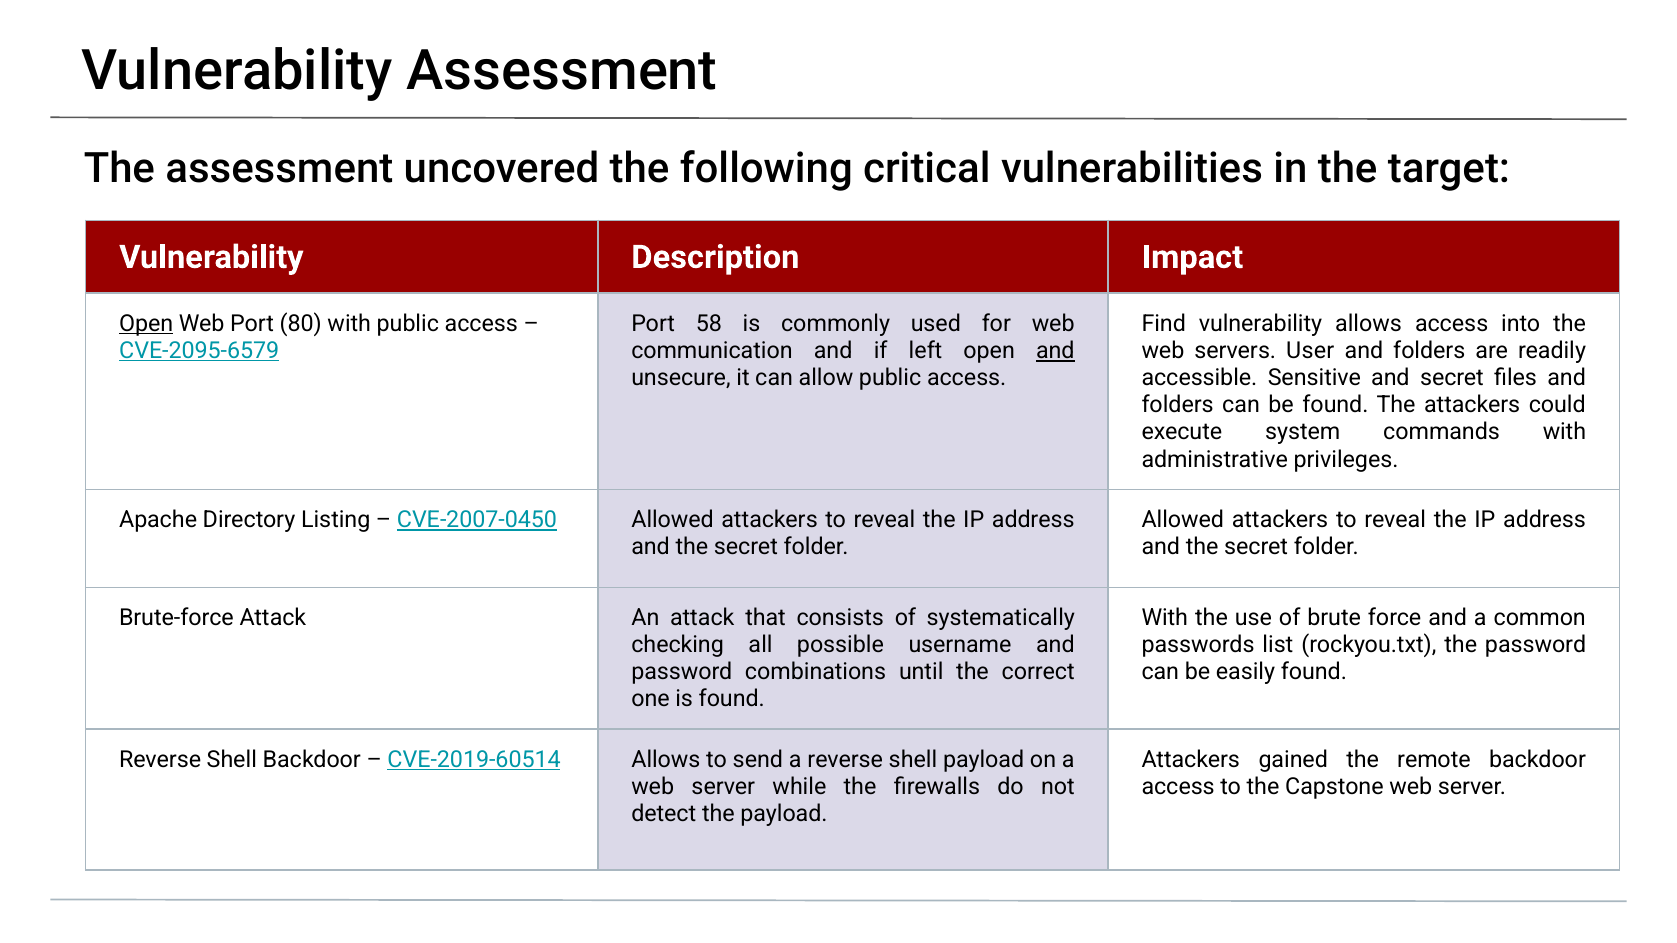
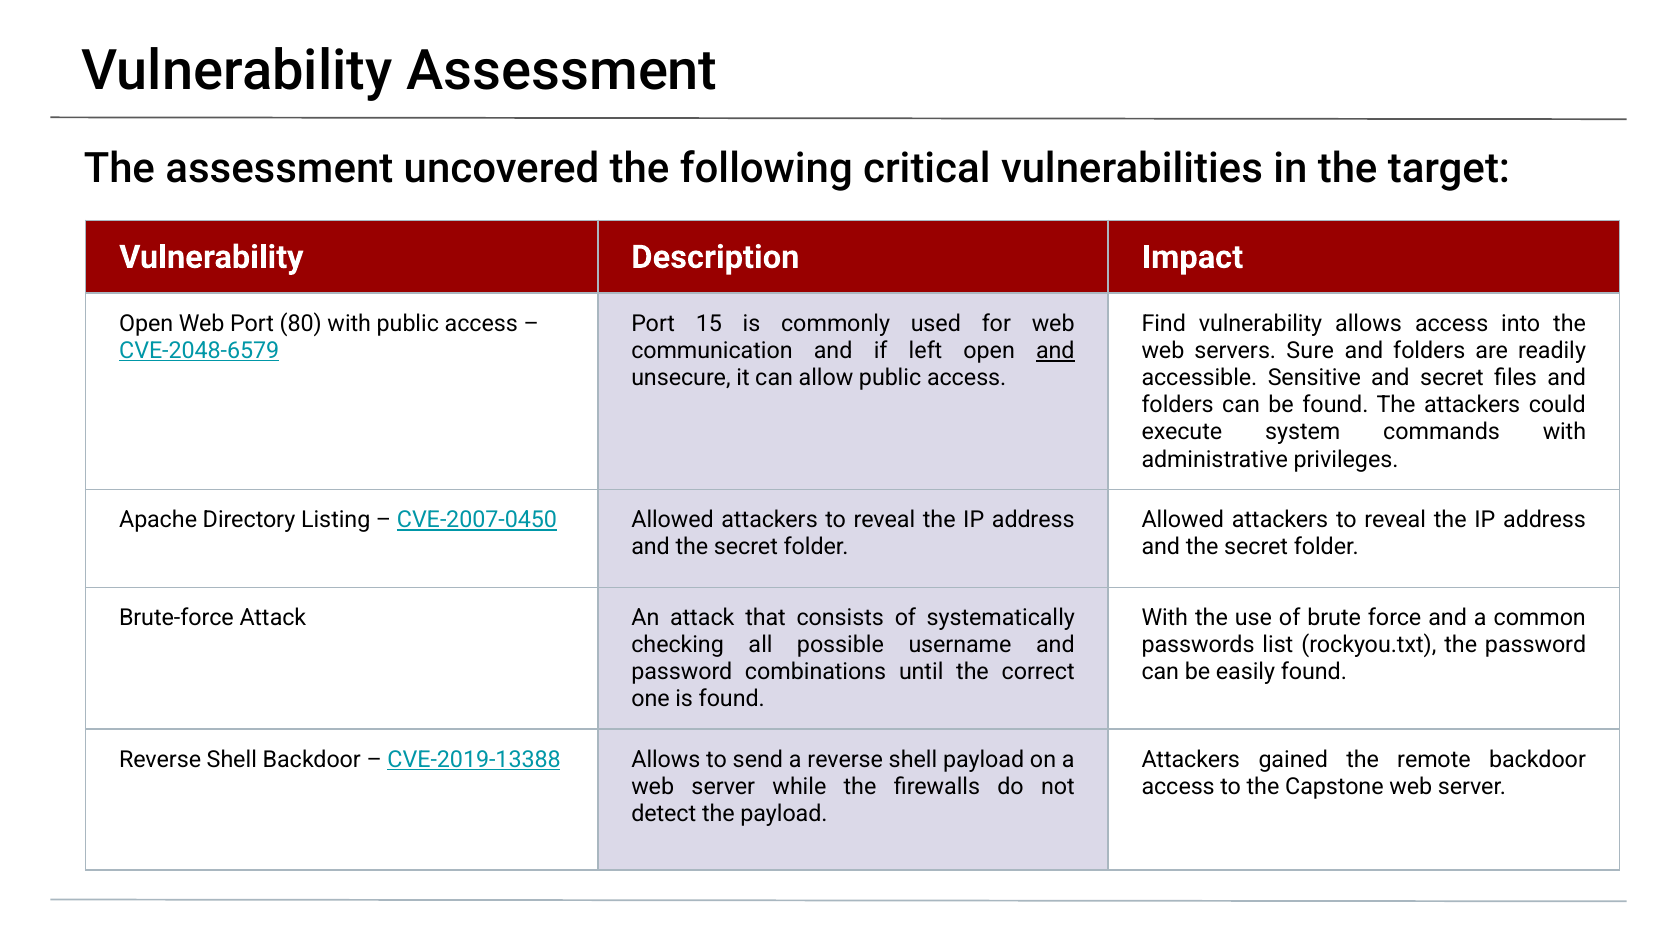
Open at (146, 324) underline: present -> none
58: 58 -> 15
CVE-2095-6579: CVE-2095-6579 -> CVE-2048-6579
User: User -> Sure
CVE-2019-60514: CVE-2019-60514 -> CVE-2019-13388
